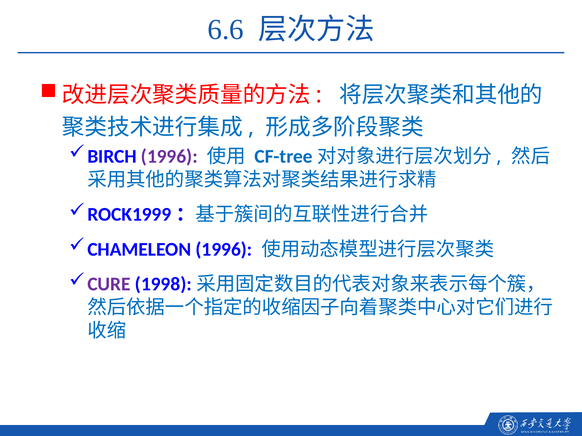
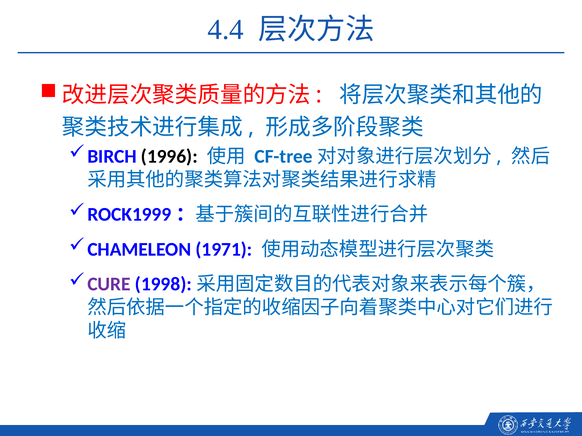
6.6: 6.6 -> 4.4
1996 at (169, 157) colour: purple -> black
CHAMELEON 1996: 1996 -> 1971
